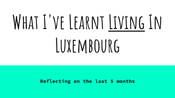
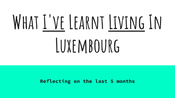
I've underline: none -> present
